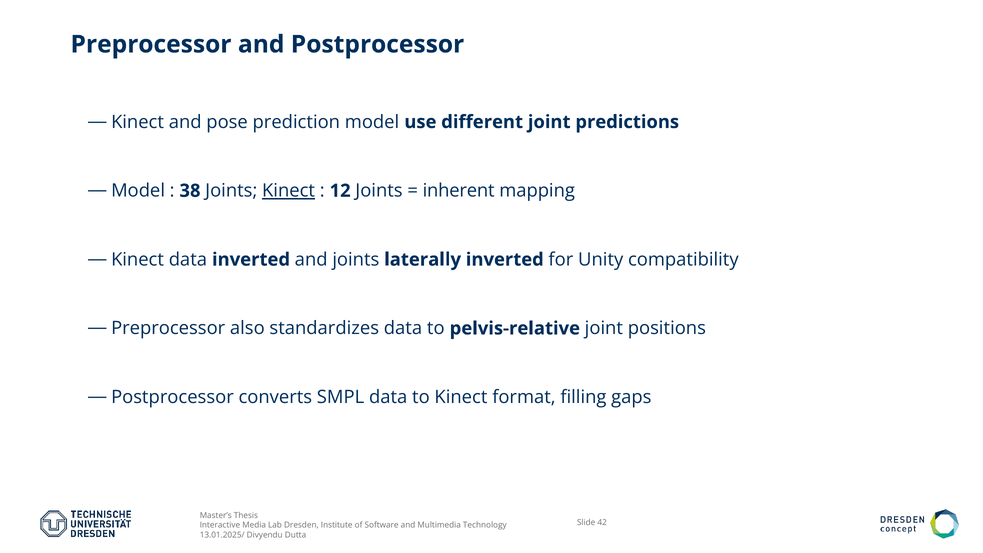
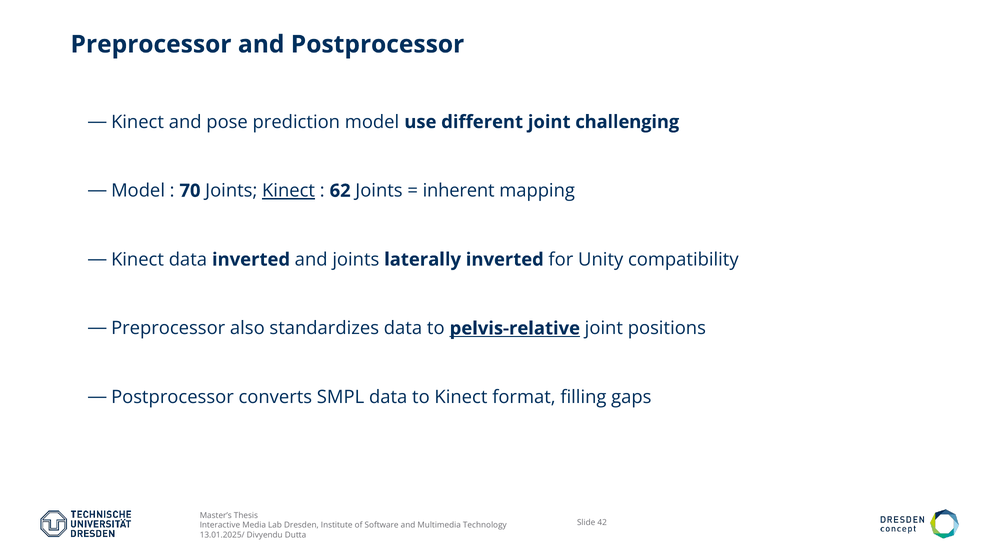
predictions: predictions -> challenging
38: 38 -> 70
12: 12 -> 62
pelvis-relative underline: none -> present
